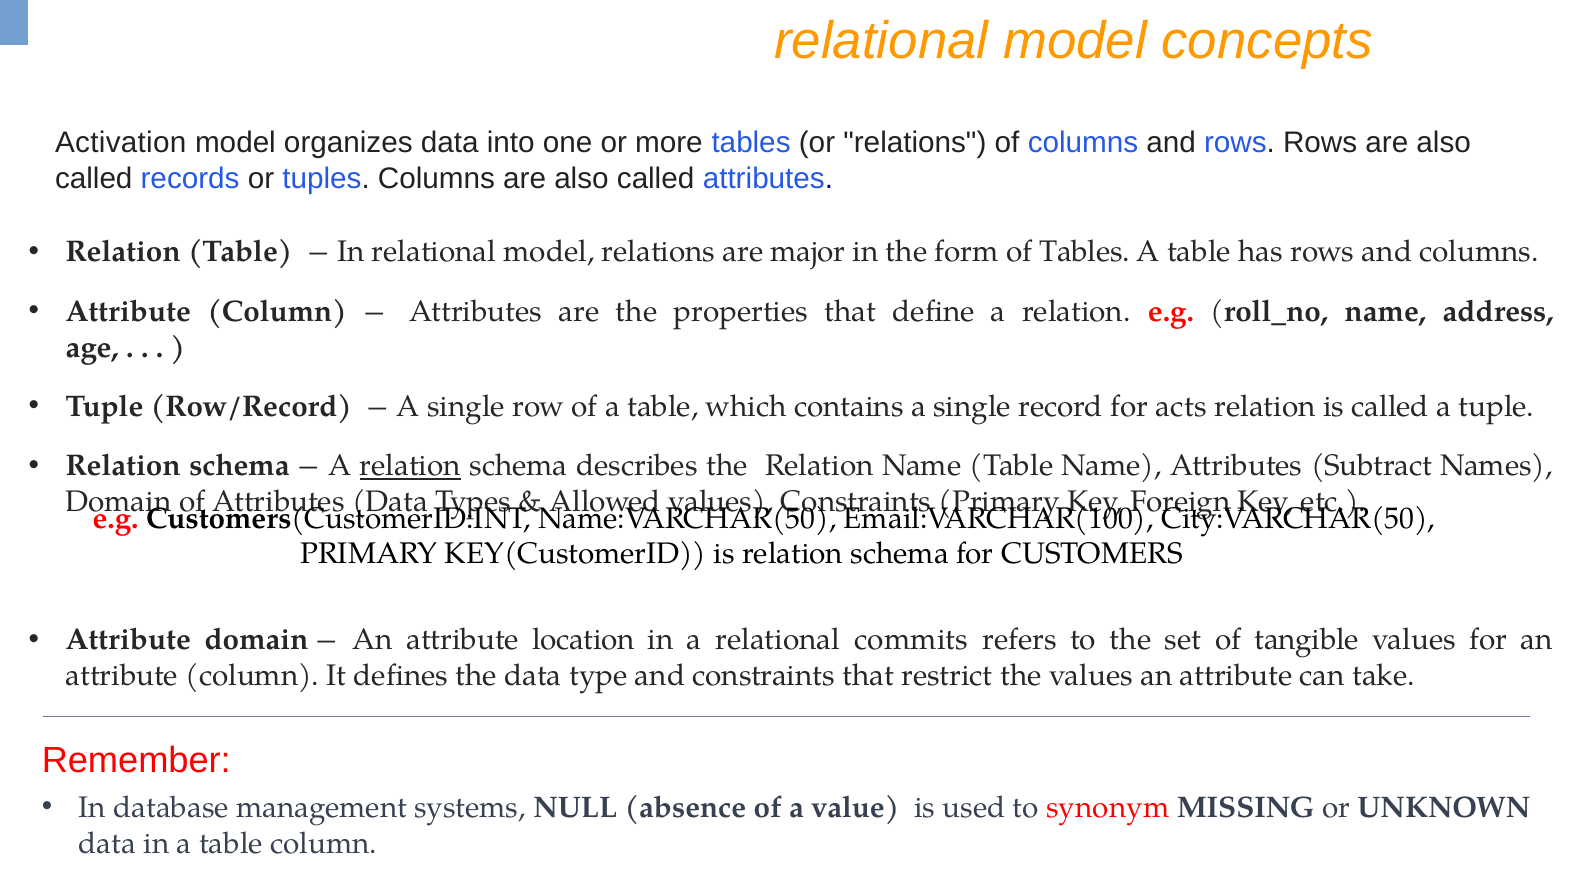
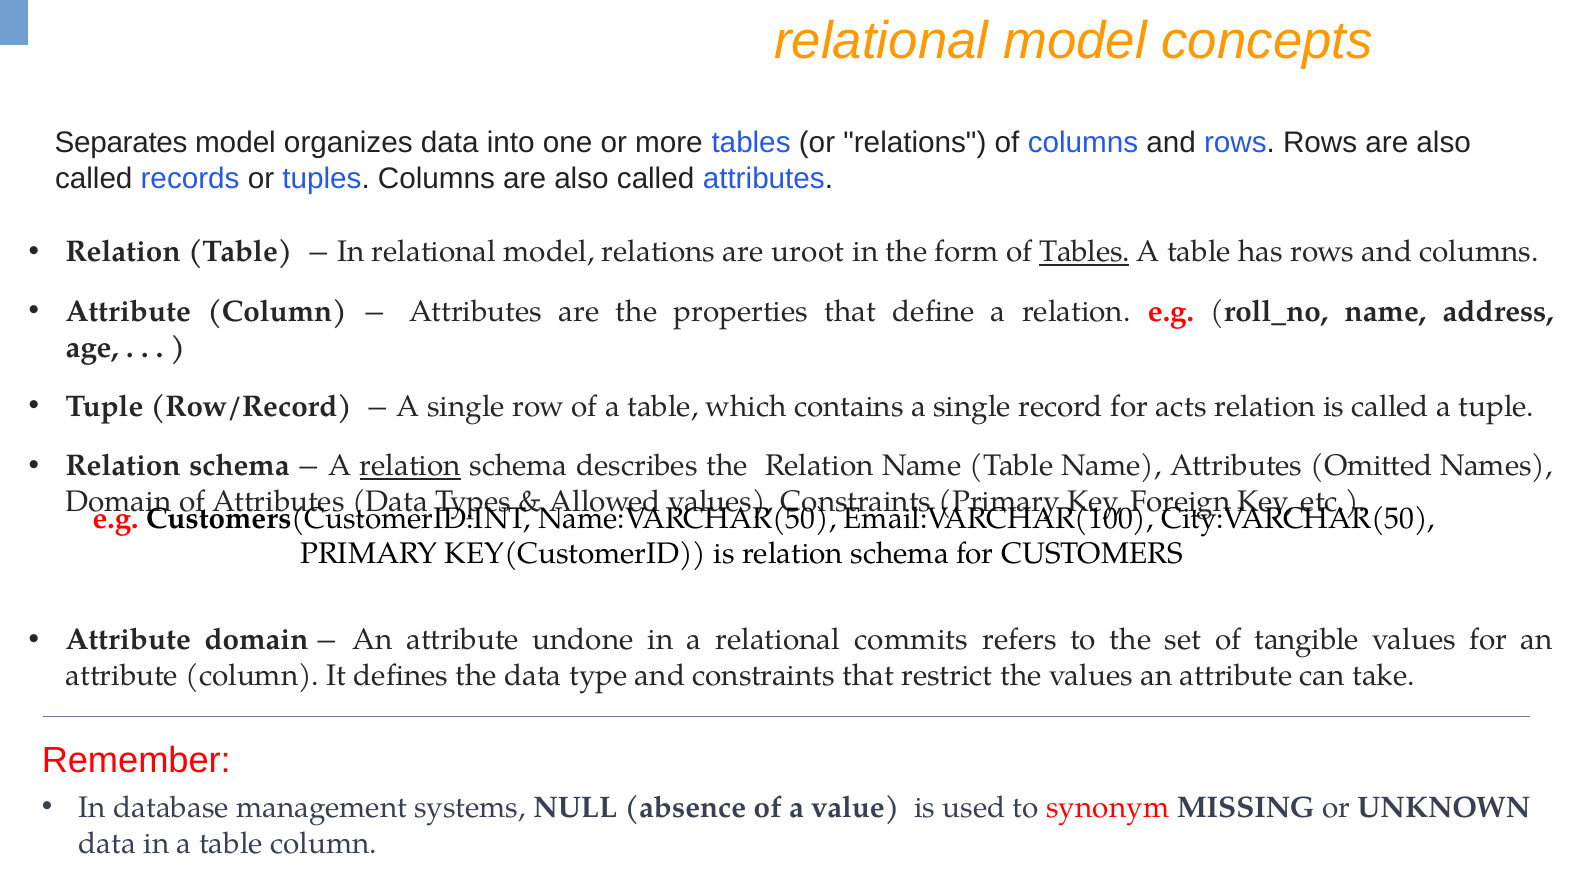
Activation: Activation -> Separates
major: major -> uroot
Tables at (1085, 252) underline: none -> present
Subtract: Subtract -> Omitted
location: location -> undone
